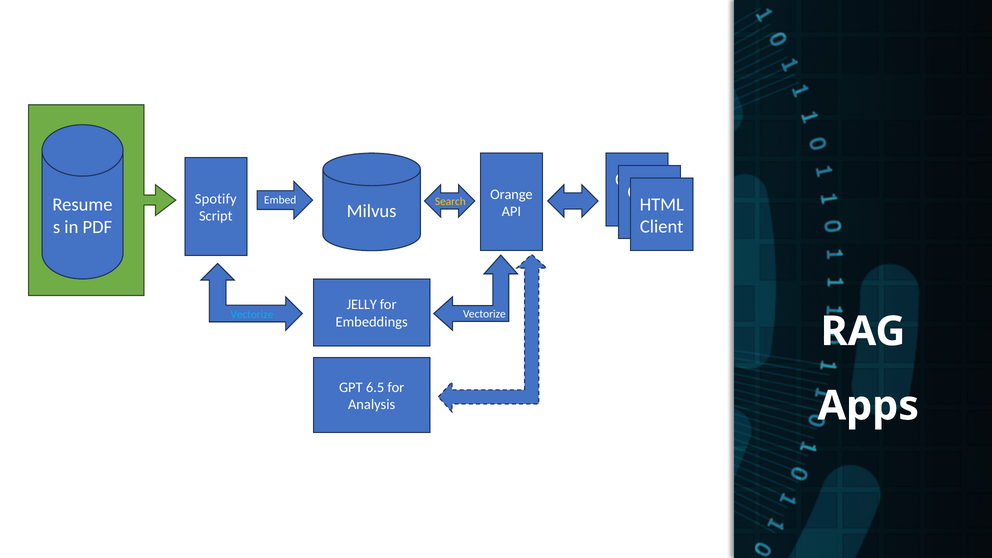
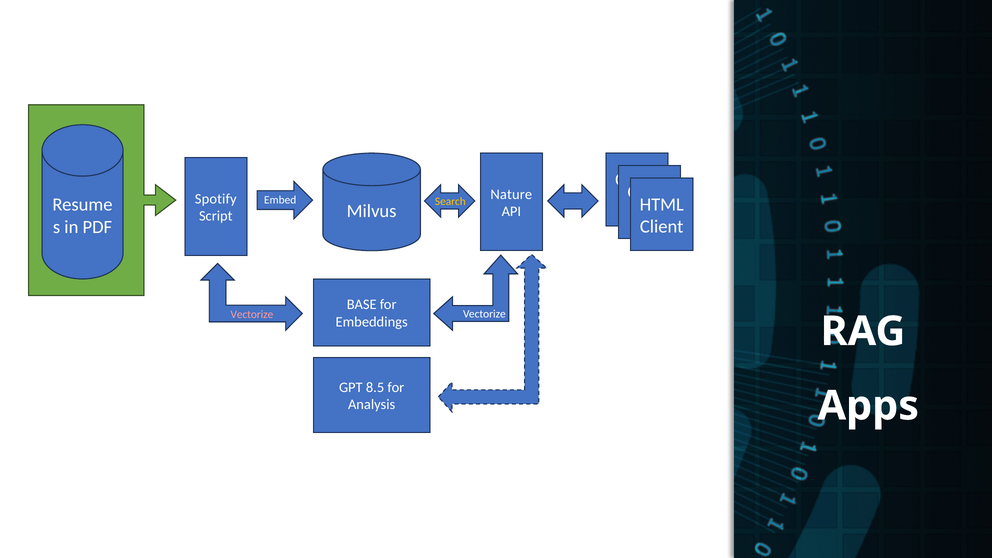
Orange: Orange -> Nature
JELLY: JELLY -> BASE
Vectorize at (252, 314) colour: light blue -> pink
6.5: 6.5 -> 8.5
